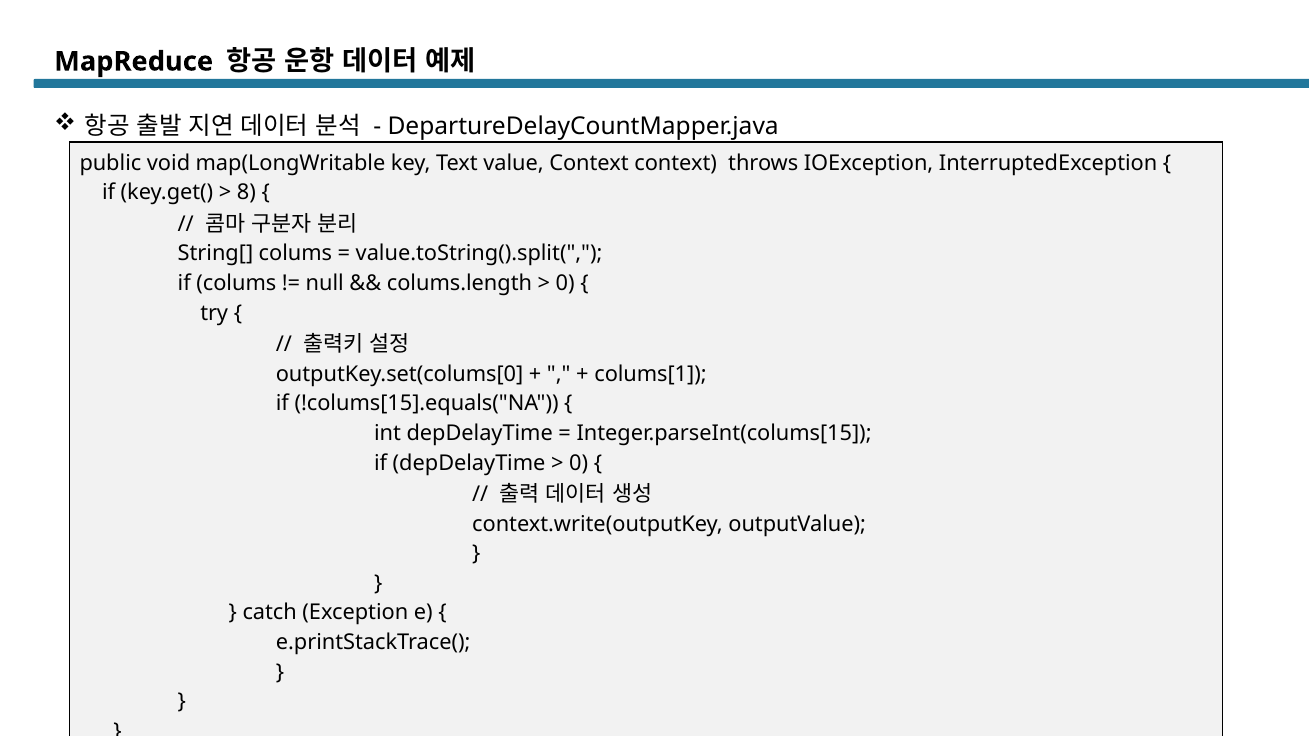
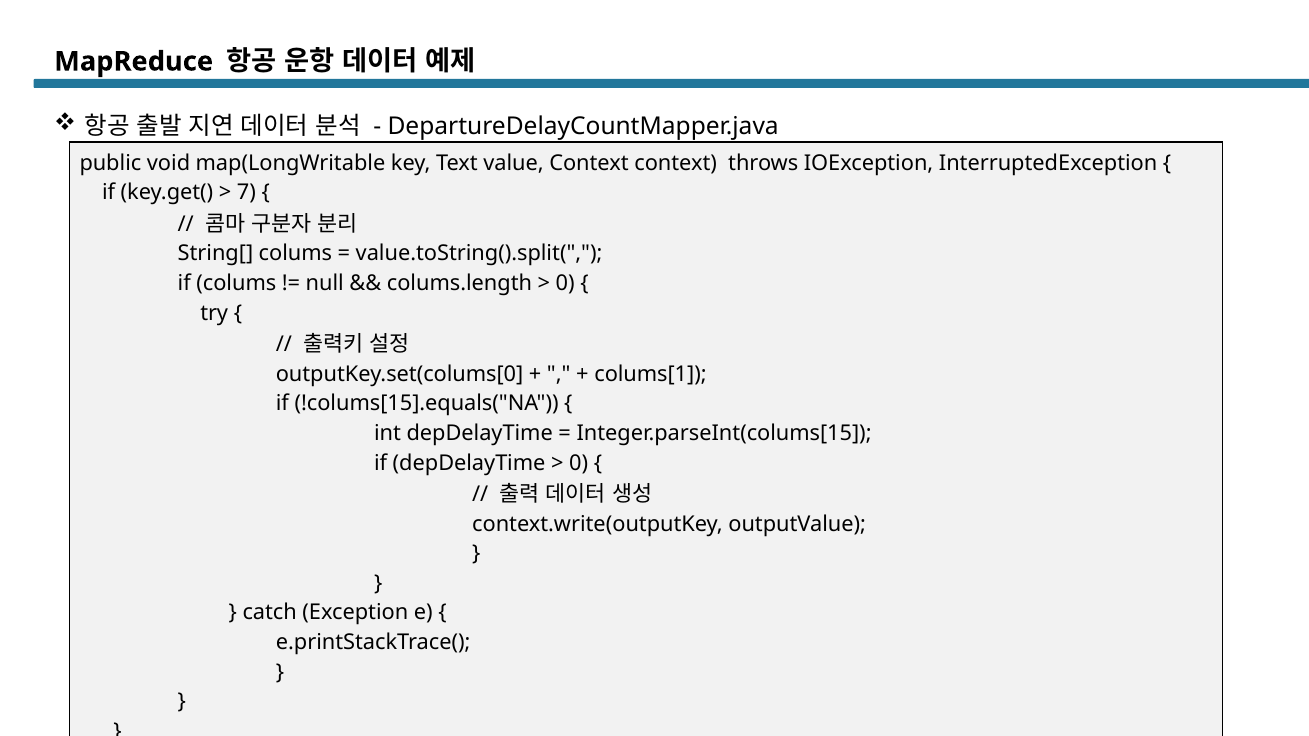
8: 8 -> 7
